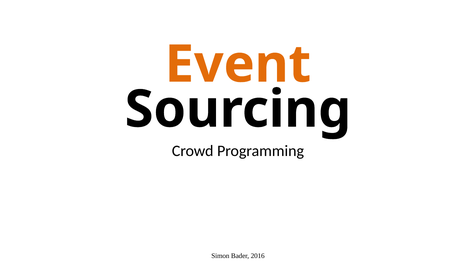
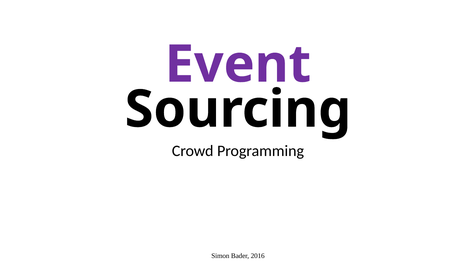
Event colour: orange -> purple
